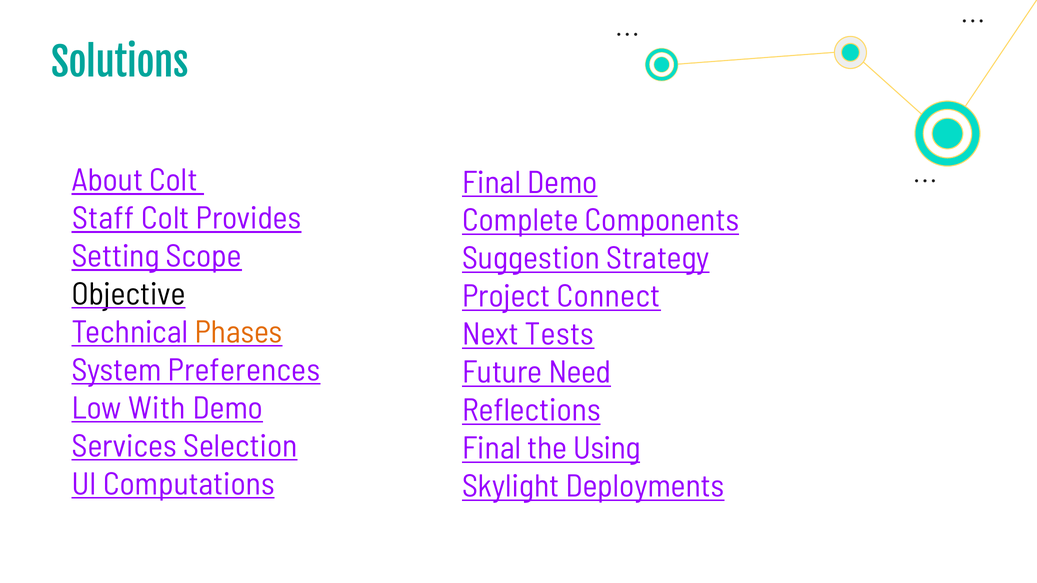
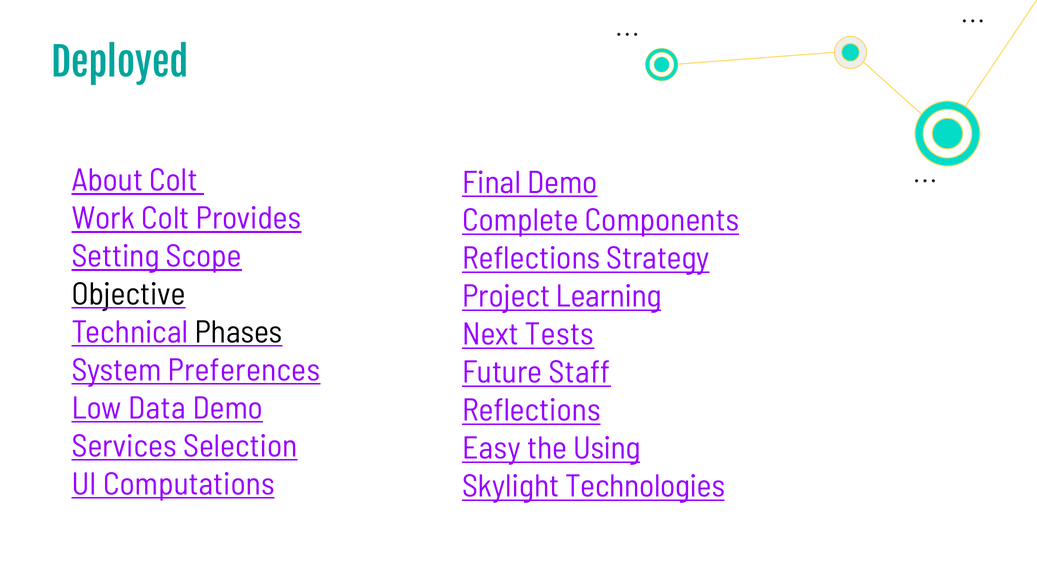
Solutions: Solutions -> Deployed
Staff: Staff -> Work
Suggestion at (531, 259): Suggestion -> Reflections
Connect: Connect -> Learning
Phases colour: orange -> black
Need: Need -> Staff
With: With -> Data
Final at (492, 449): Final -> Easy
Deployments: Deployments -> Technologies
